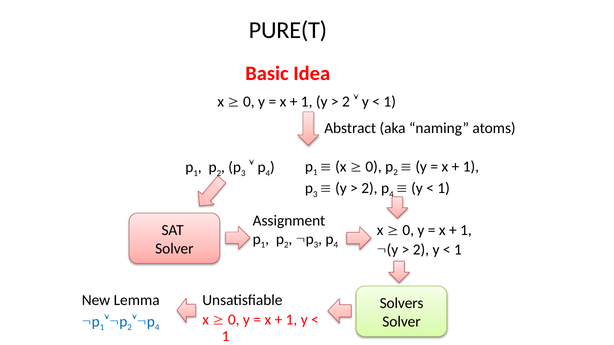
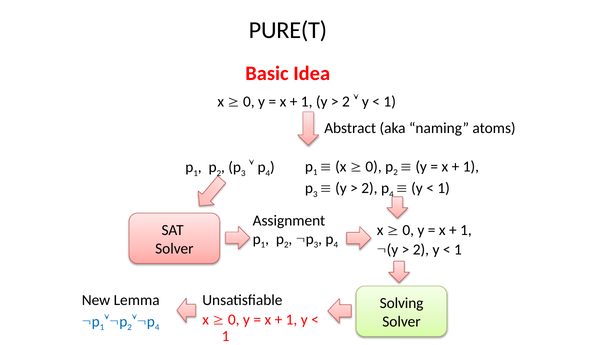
Solvers: Solvers -> Solving
